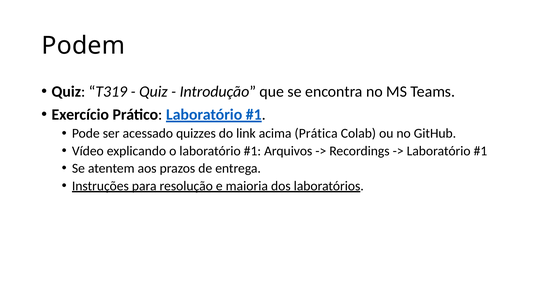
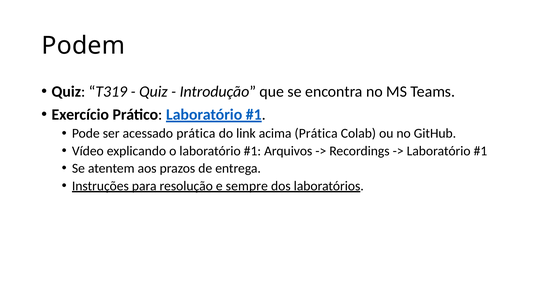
acessado quizzes: quizzes -> prática
maioria: maioria -> sempre
